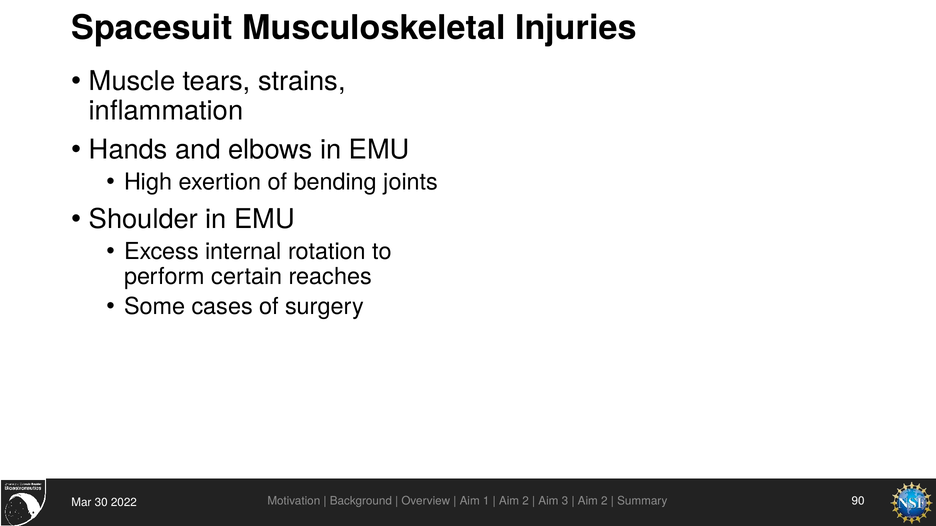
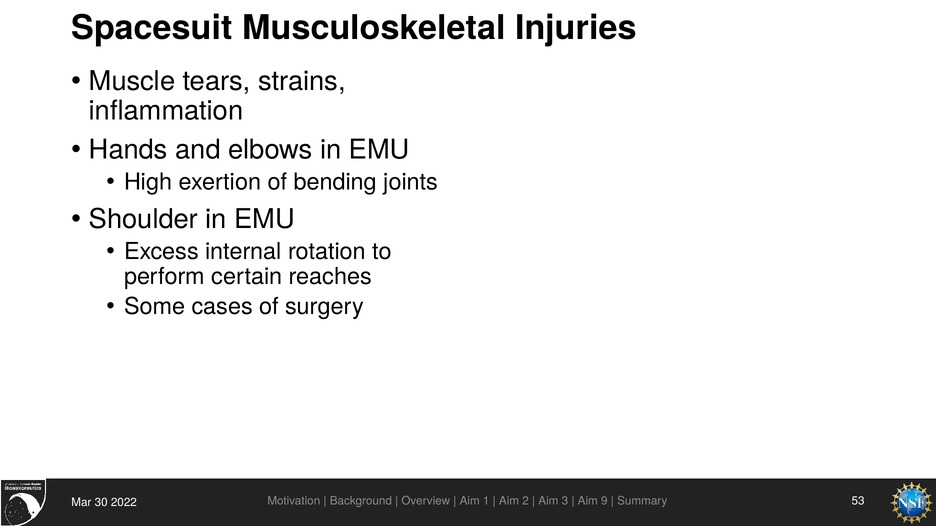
2 at (604, 501): 2 -> 9
90: 90 -> 53
